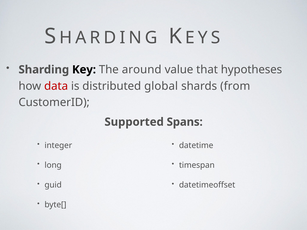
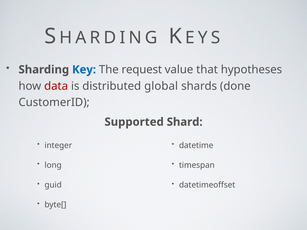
Key colour: black -> blue
around: around -> request
from: from -> done
Spans: Spans -> Shard
